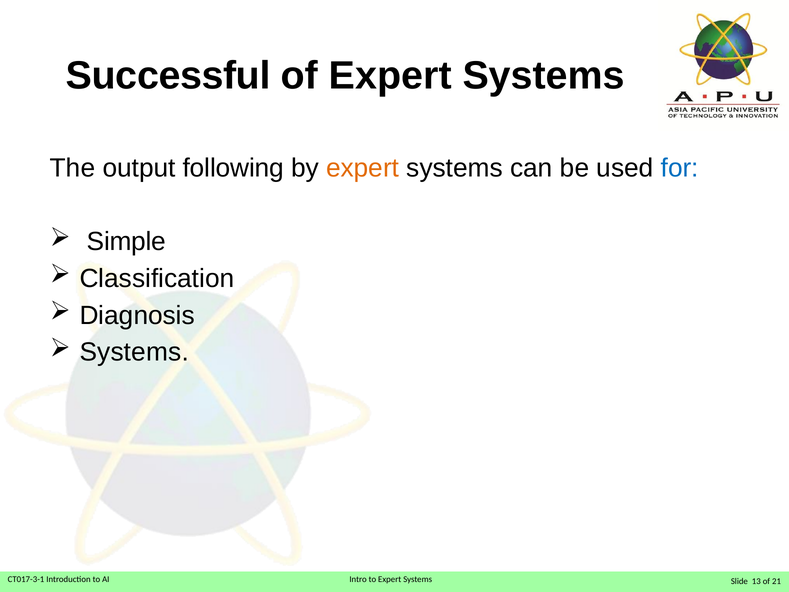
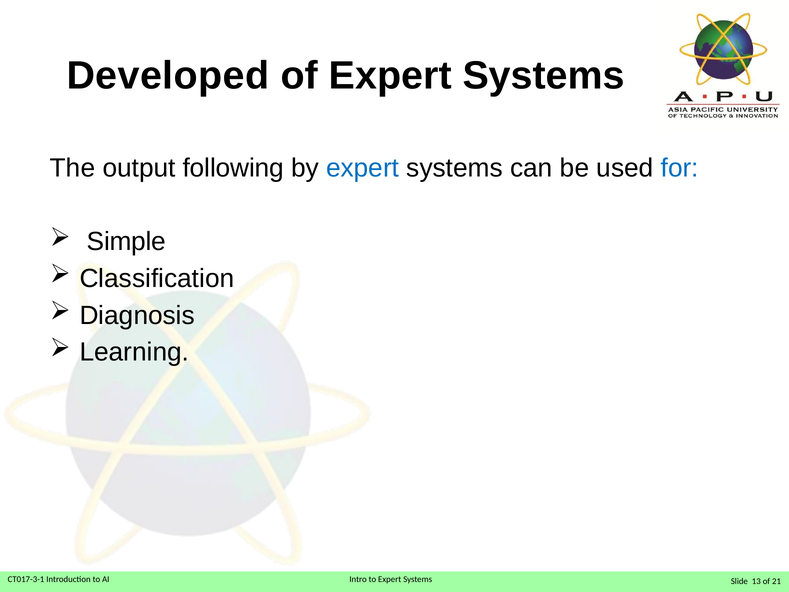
Successful: Successful -> Developed
expert at (363, 168) colour: orange -> blue
Systems at (134, 352): Systems -> Learning
